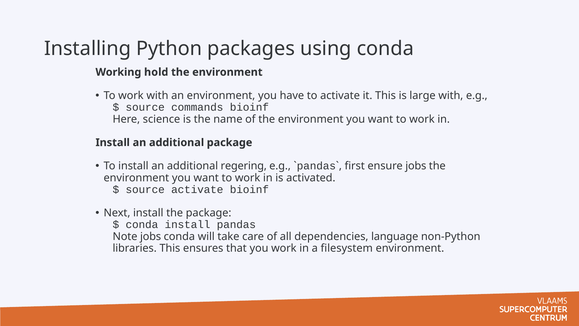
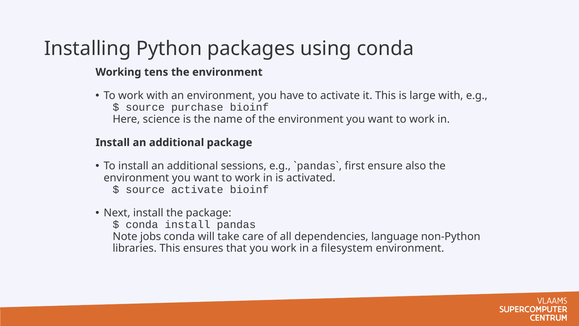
hold: hold -> tens
commands: commands -> purchase
regering: regering -> sessions
ensure jobs: jobs -> also
